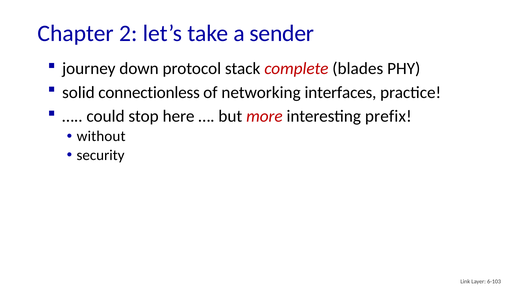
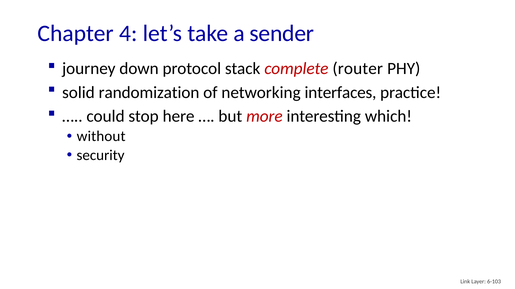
2: 2 -> 4
blades: blades -> router
connectionless: connectionless -> randomization
prefix: prefix -> which
